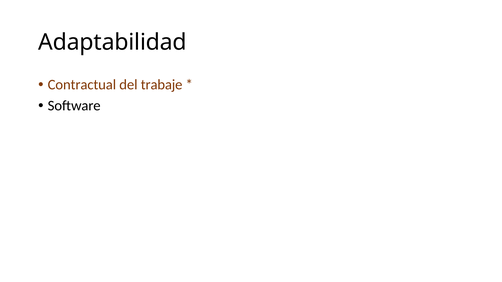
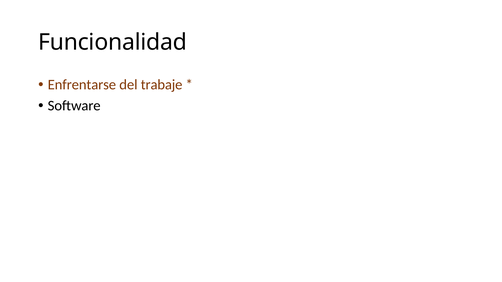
Adaptabilidad: Adaptabilidad -> Funcionalidad
Contractual: Contractual -> Enfrentarse
